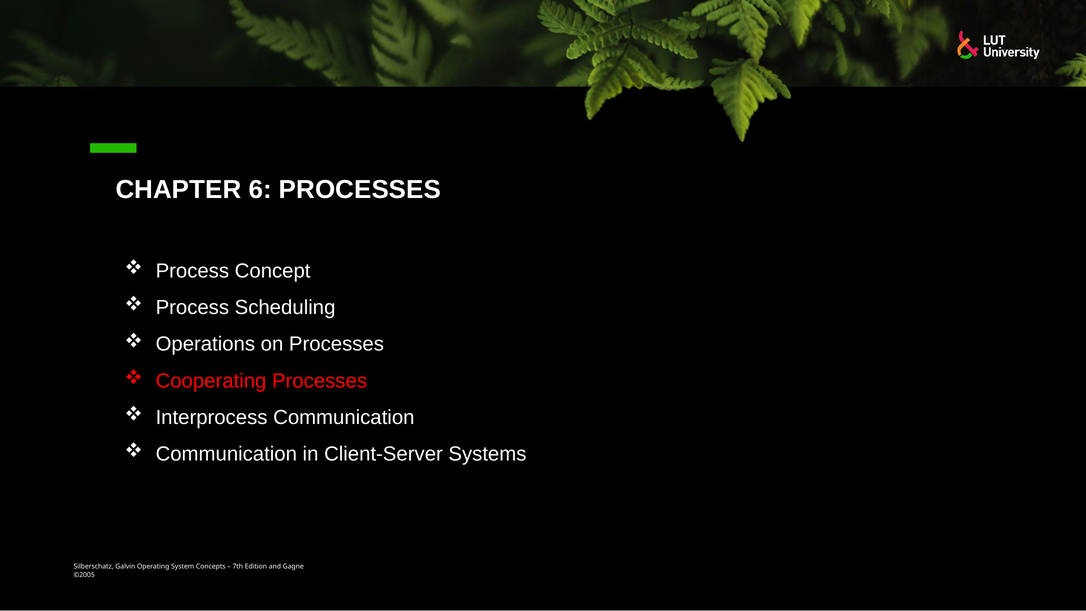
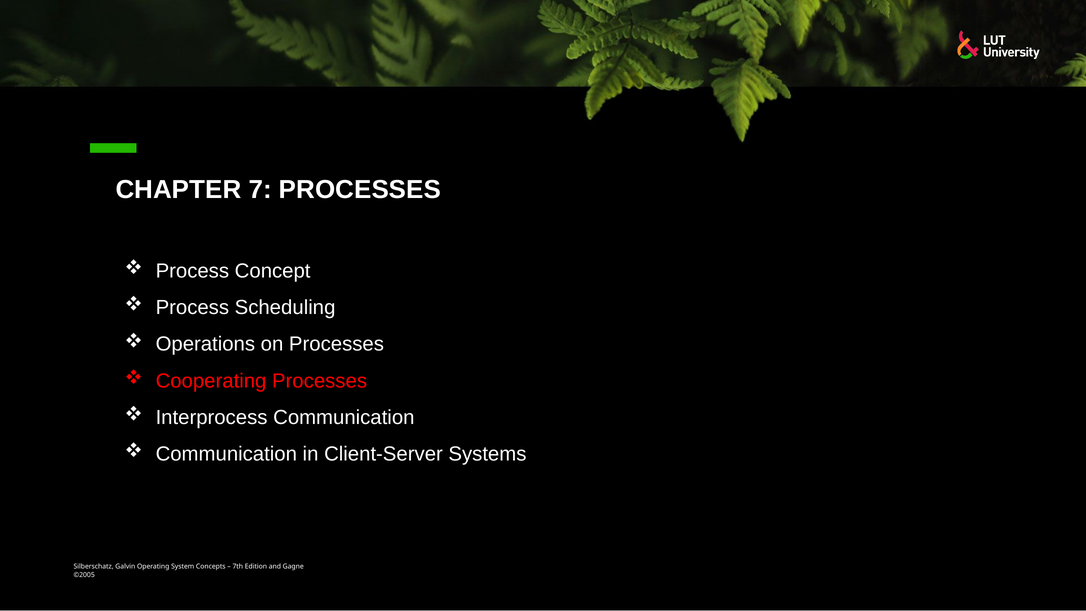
6: 6 -> 7
